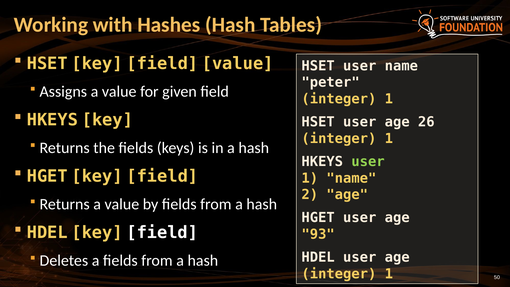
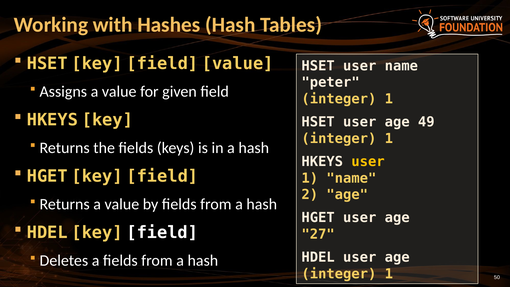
26: 26 -> 49
user at (368, 161) colour: light green -> yellow
93: 93 -> 27
